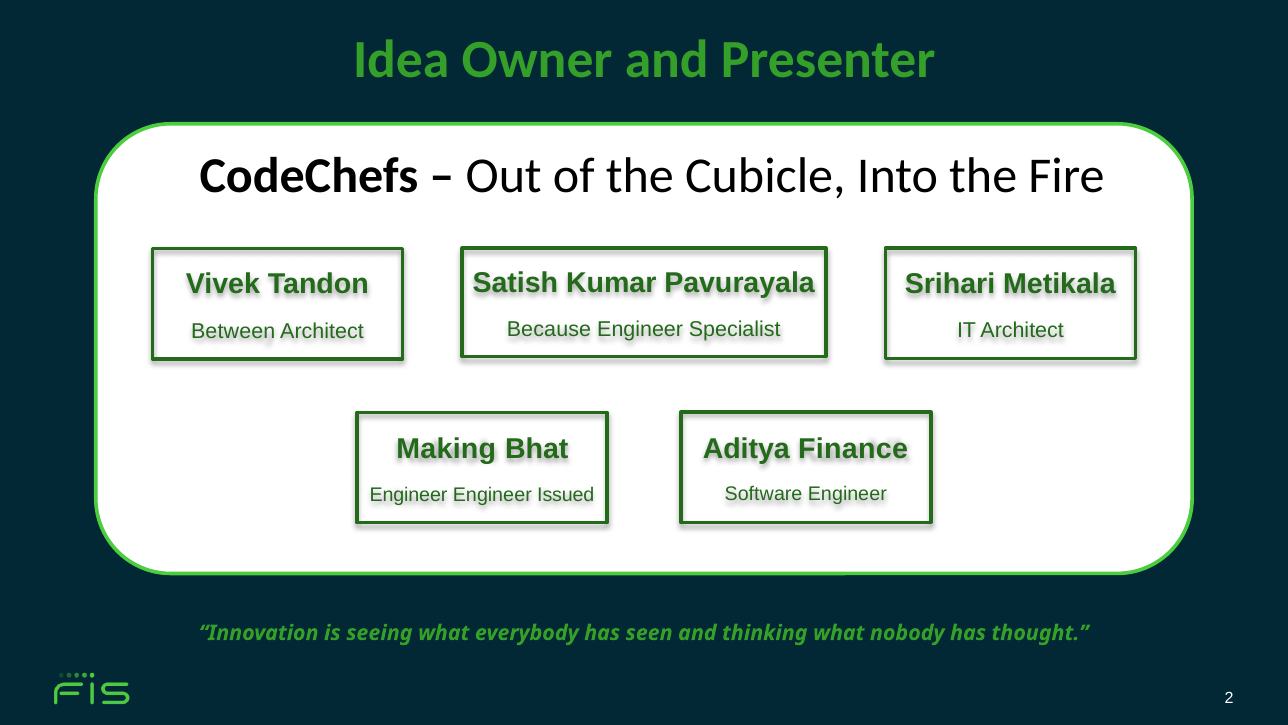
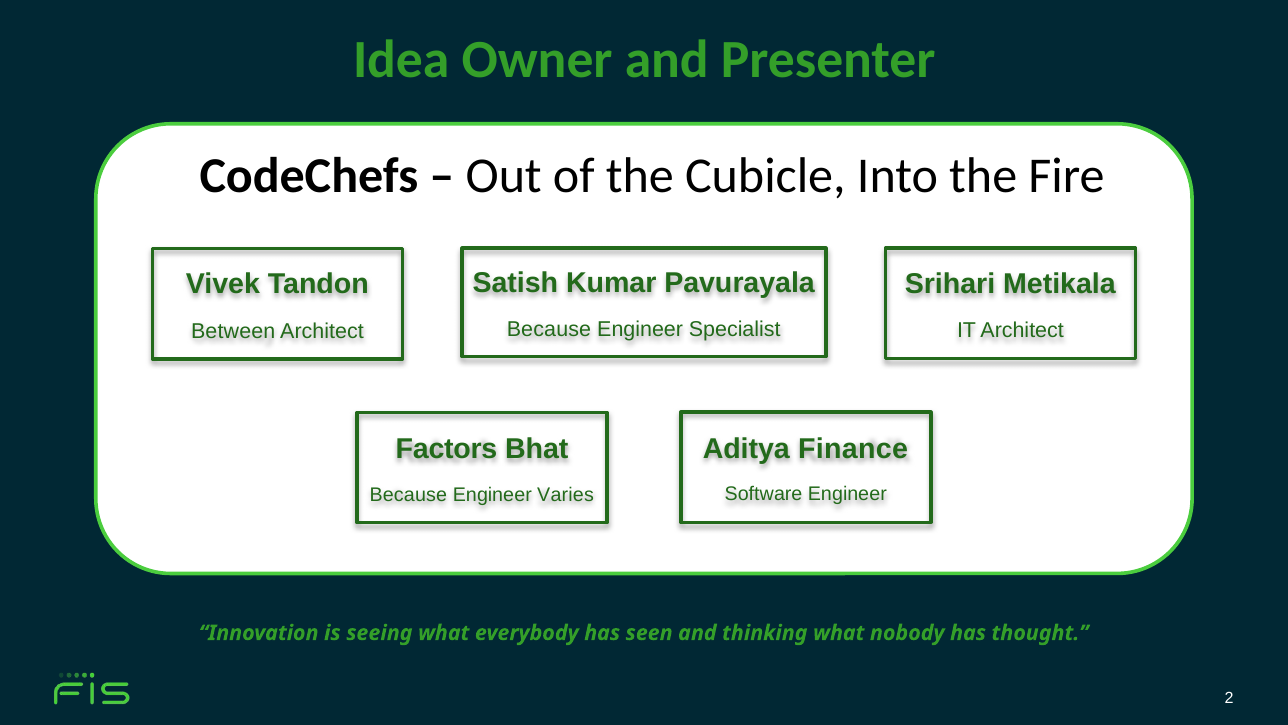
Making: Making -> Factors
Engineer at (408, 494): Engineer -> Because
Issued: Issued -> Varies
